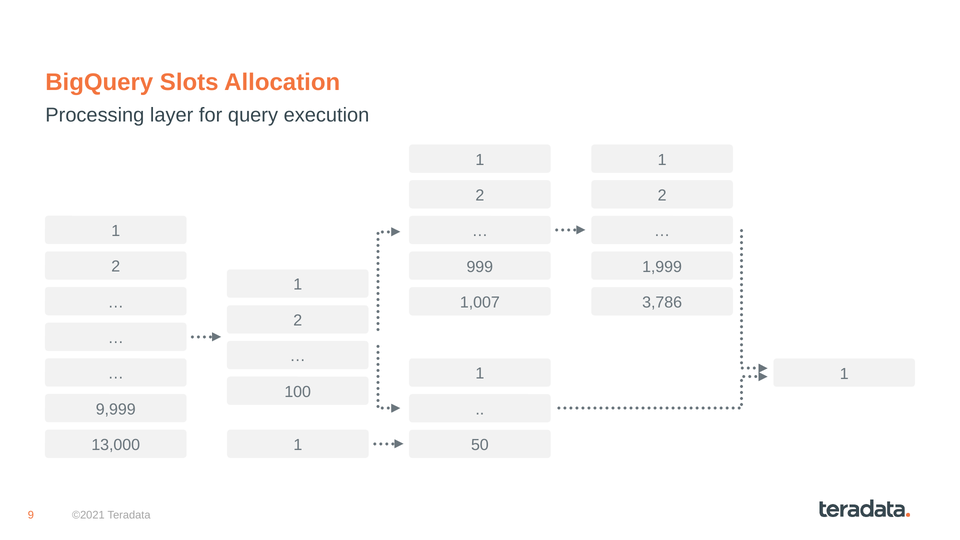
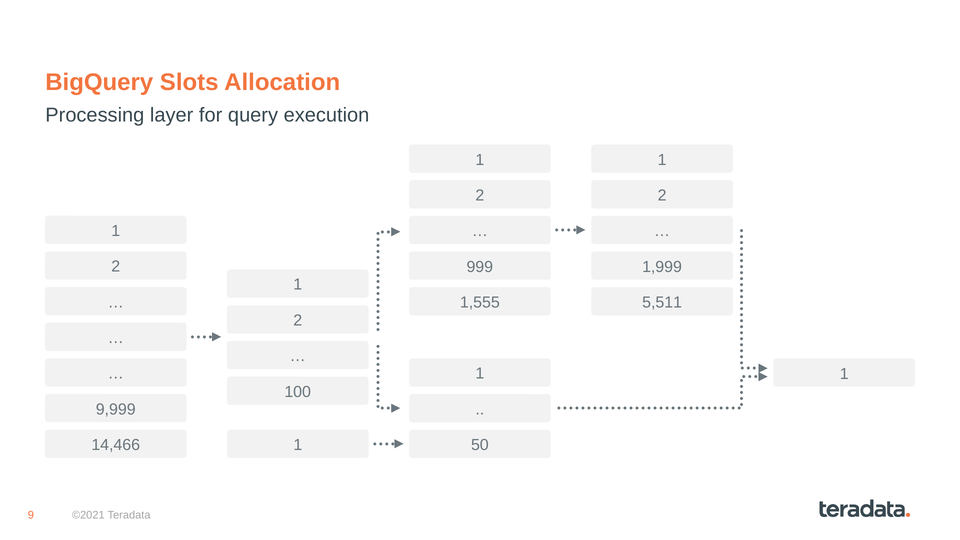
1,007: 1,007 -> 1,555
3,786: 3,786 -> 5,511
13,000: 13,000 -> 14,466
